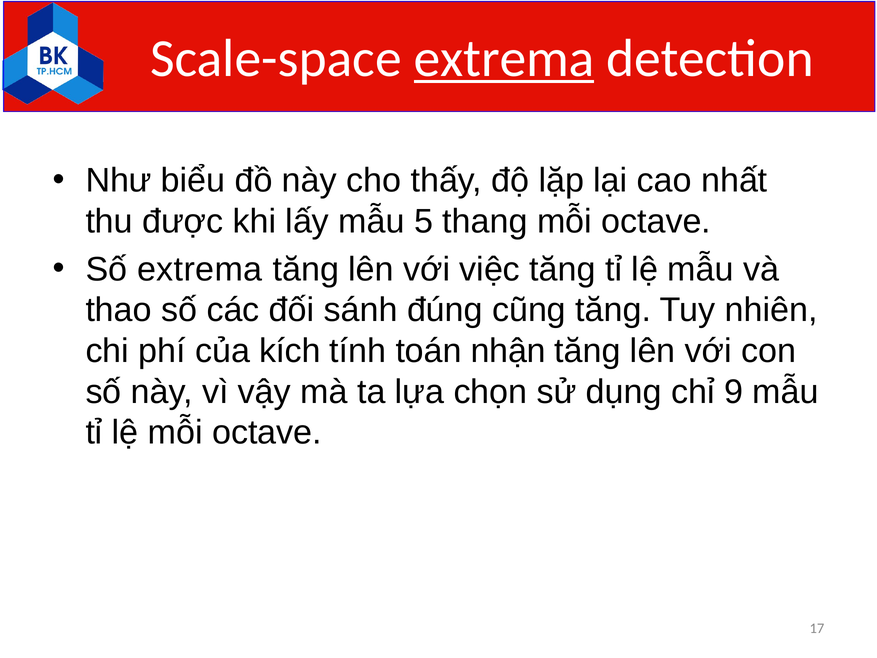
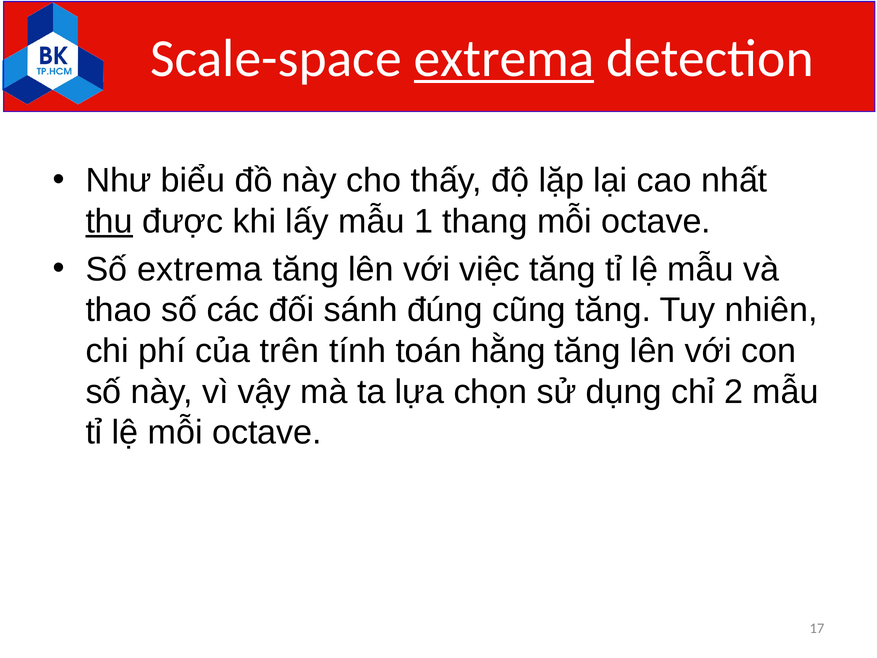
thu underline: none -> present
5: 5 -> 1
kích: kích -> trên
nhận: nhận -> hằng
9: 9 -> 2
